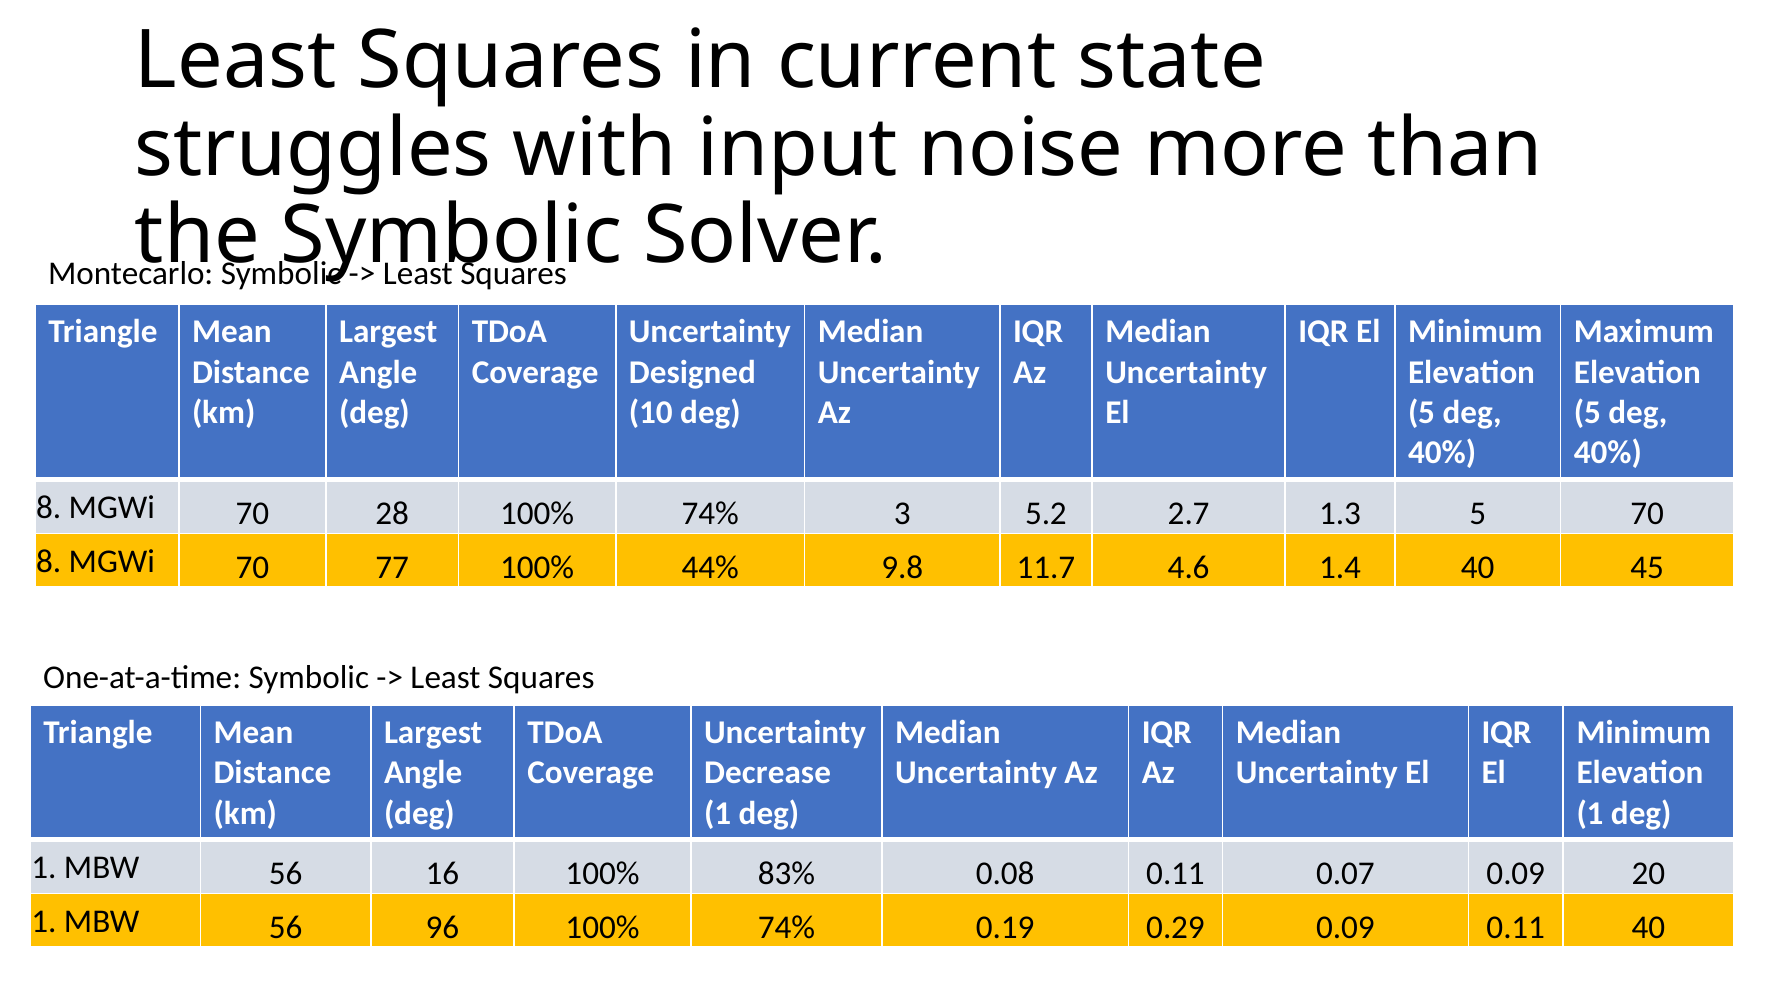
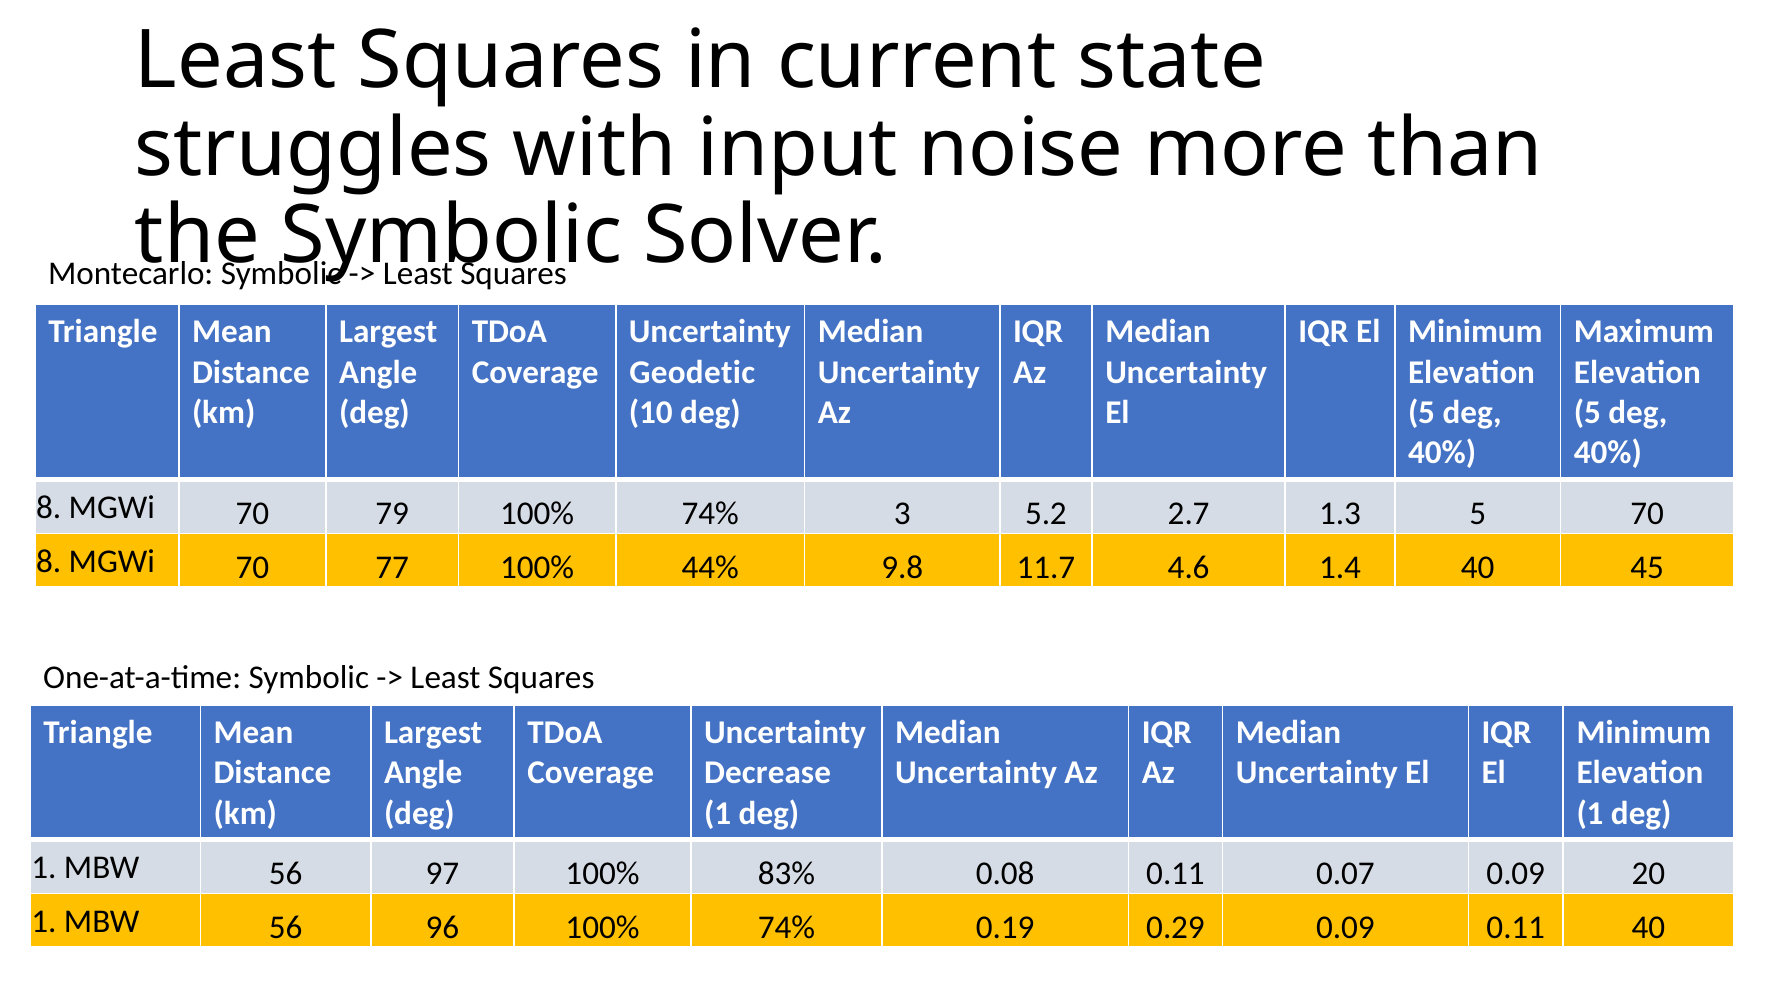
Designed: Designed -> Geodetic
28: 28 -> 79
16: 16 -> 97
